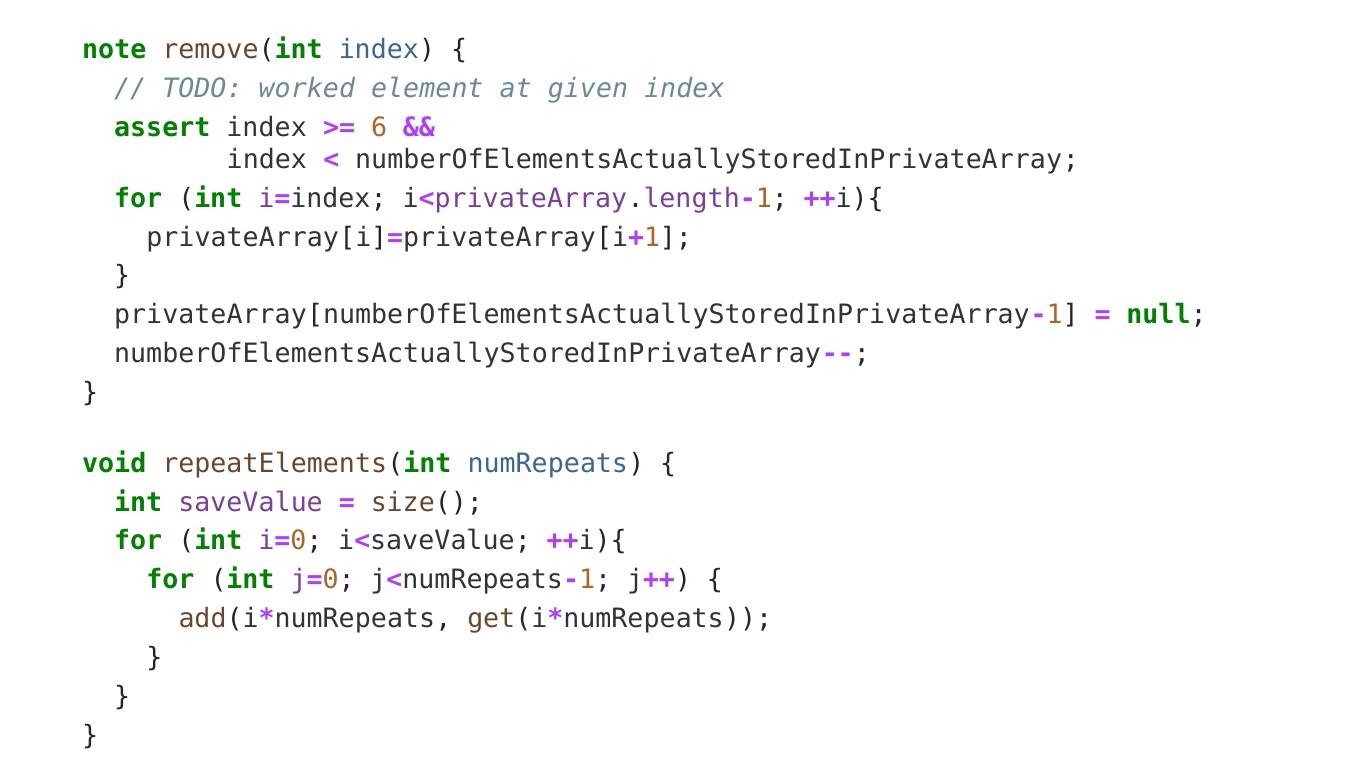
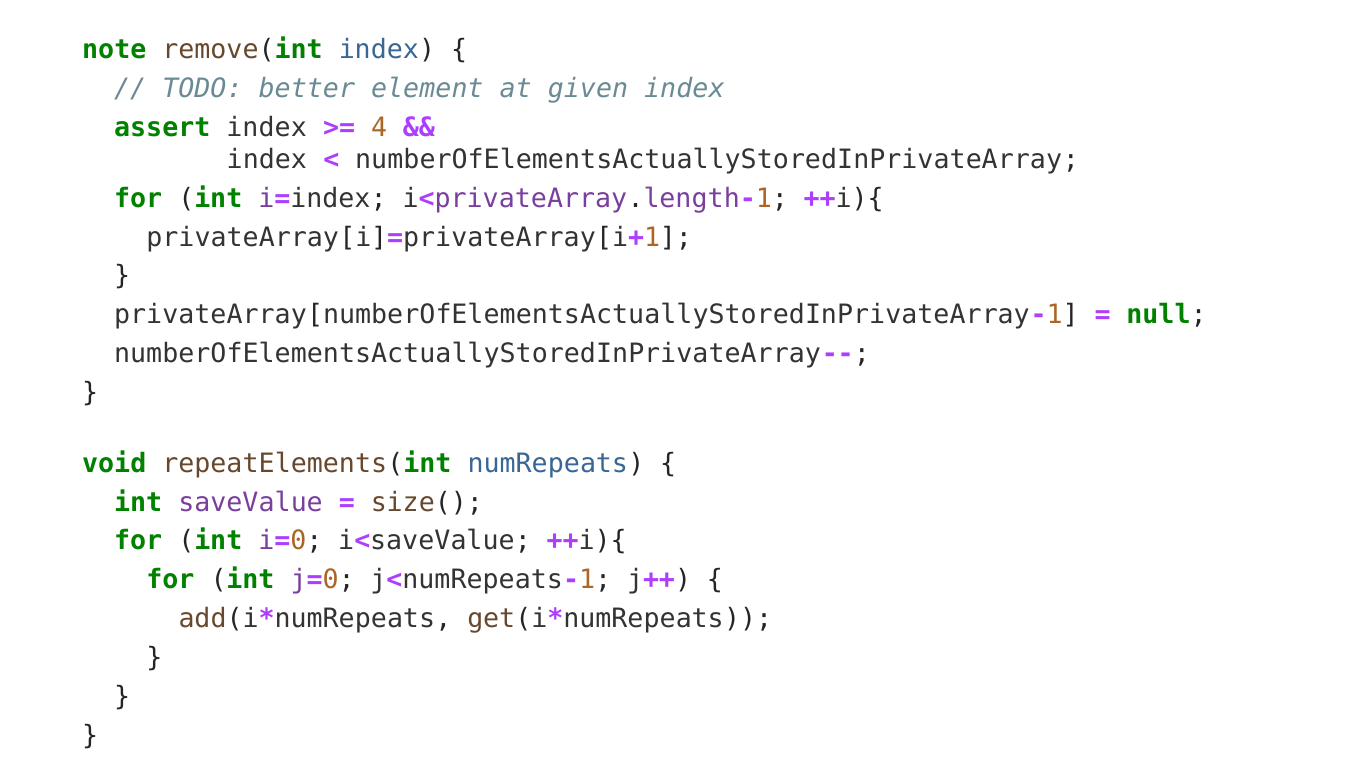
worked: worked -> better
6: 6 -> 4
